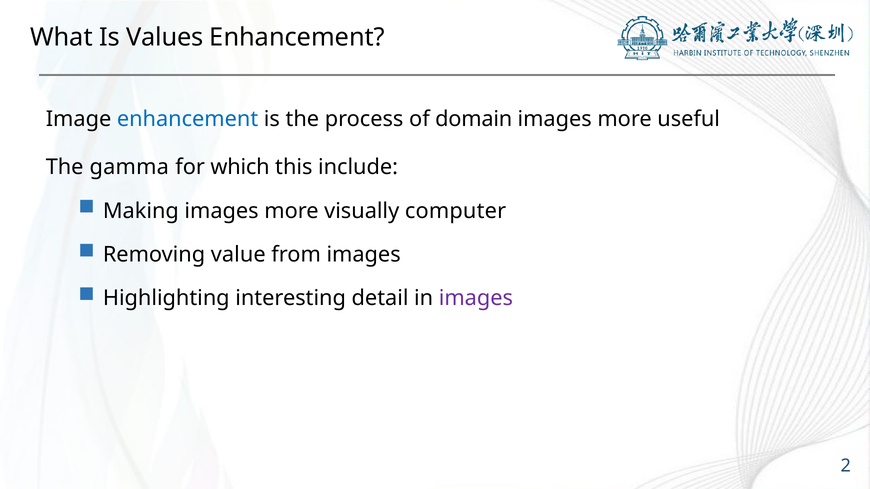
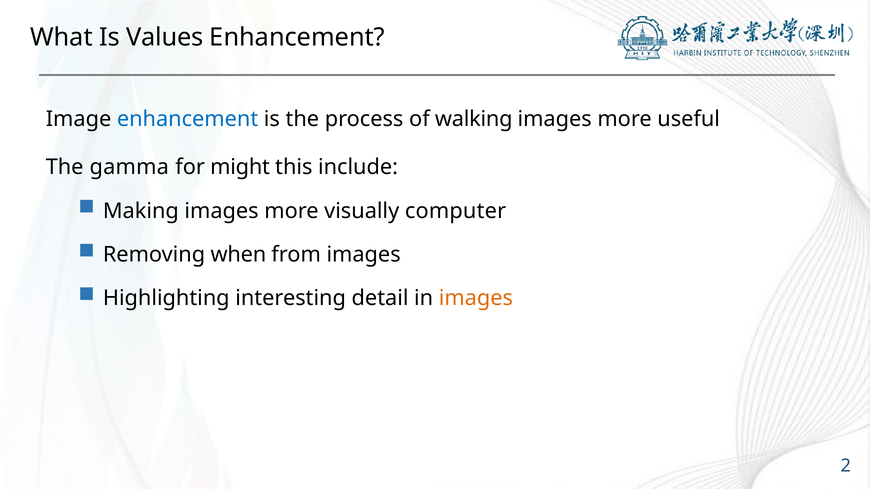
domain: domain -> walking
which: which -> might
value: value -> when
images at (476, 298) colour: purple -> orange
